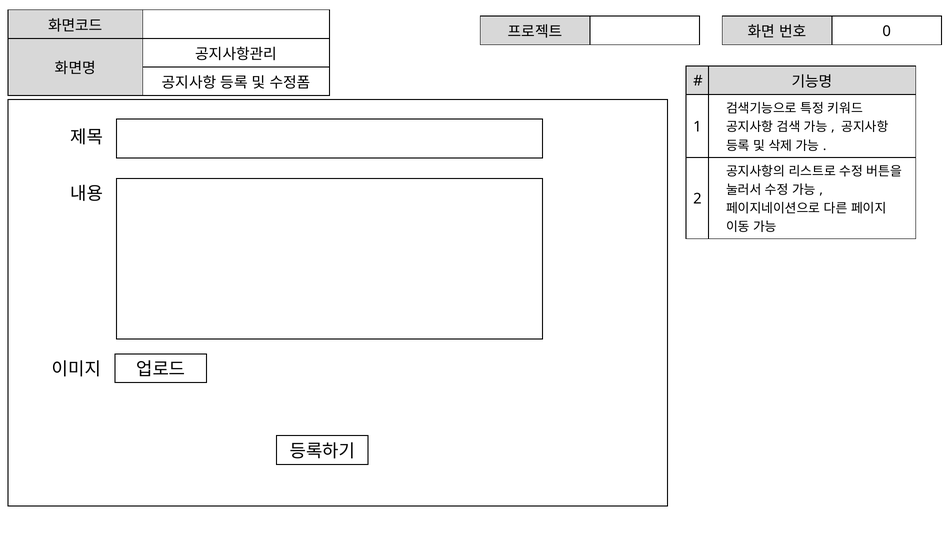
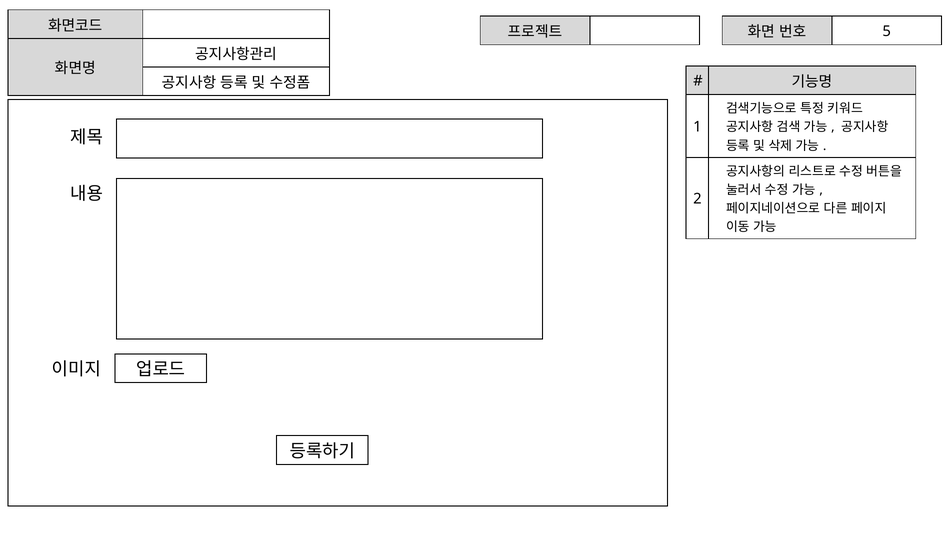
0: 0 -> 5
